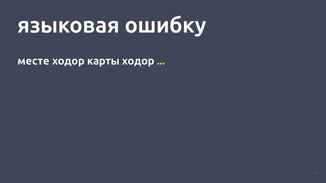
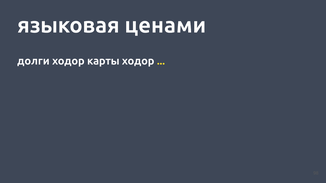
ошибку: ошибку -> ценами
месте: месте -> долги
